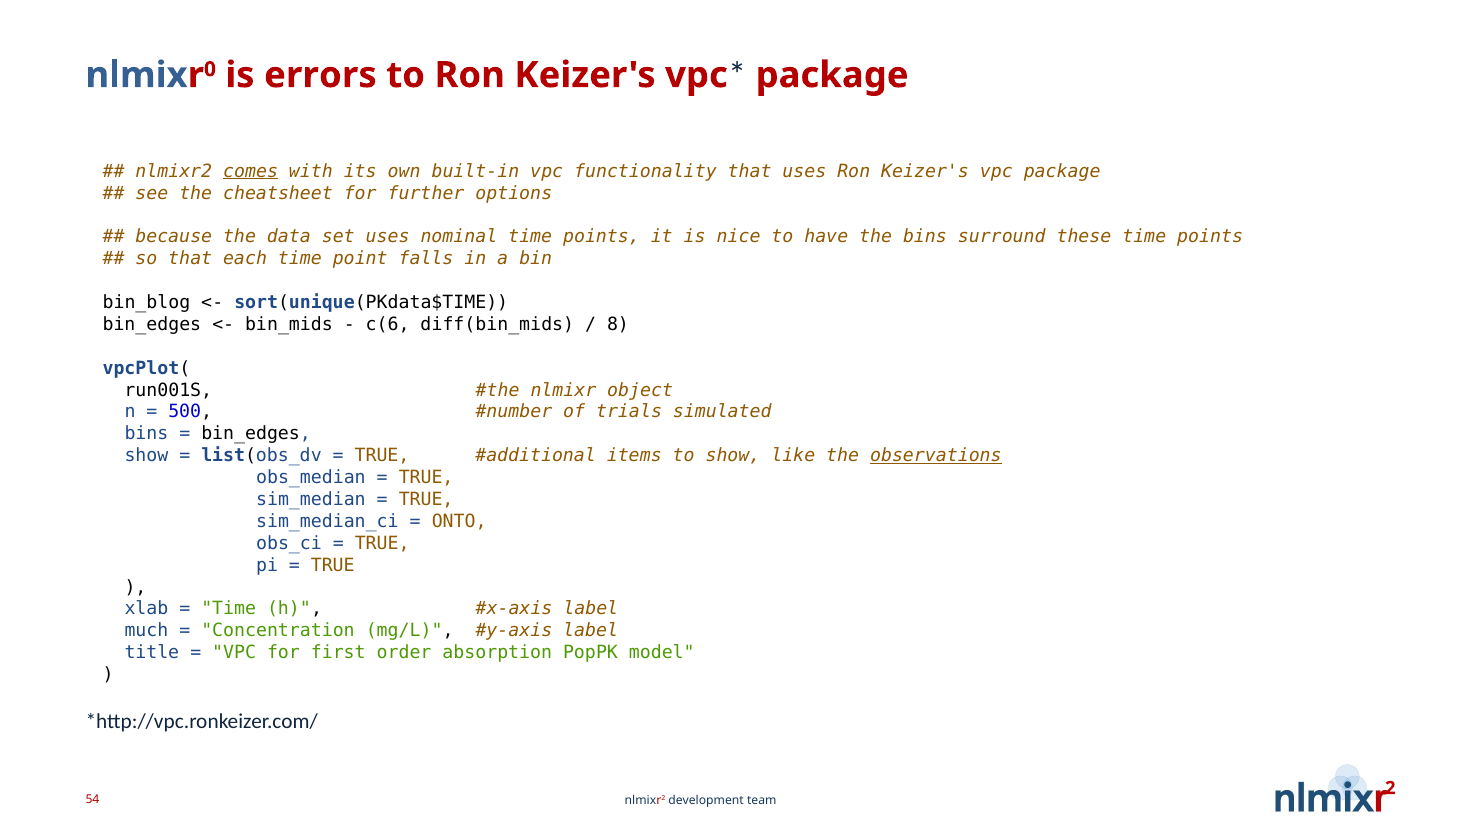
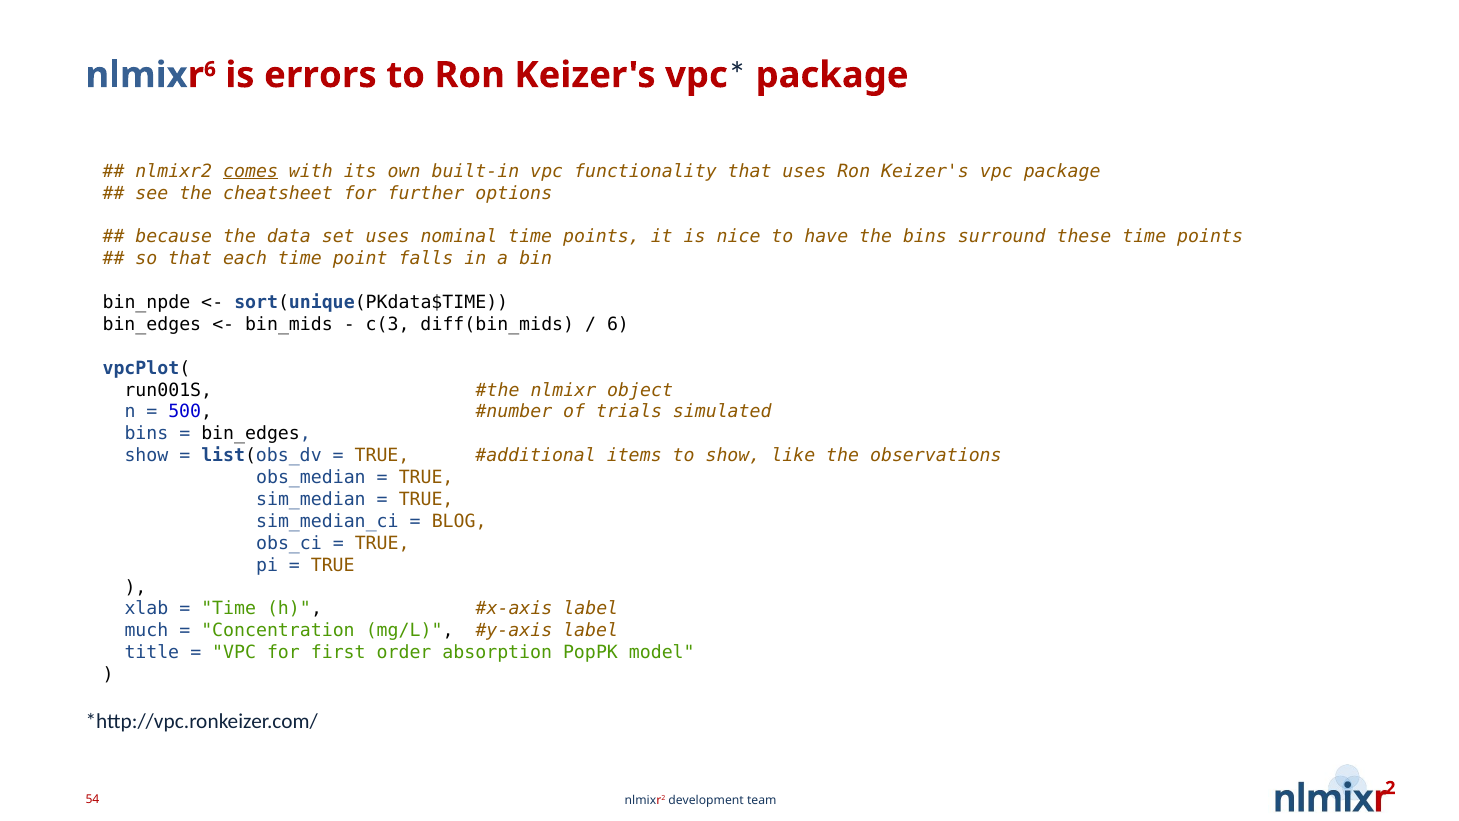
nlmixr 0: 0 -> 6
bin_blog: bin_blog -> bin_npde
c(6: c(6 -> c(3
8 at (618, 324): 8 -> 6
observations underline: present -> none
ONTO: ONTO -> BLOG
